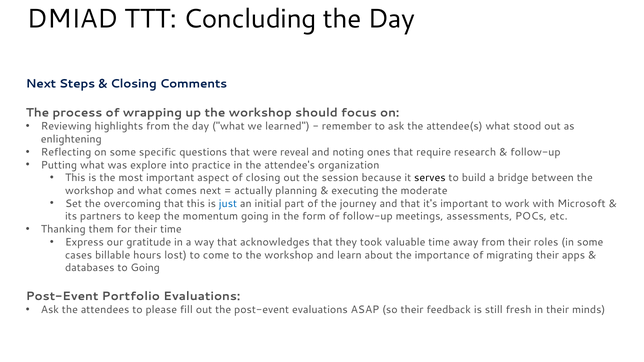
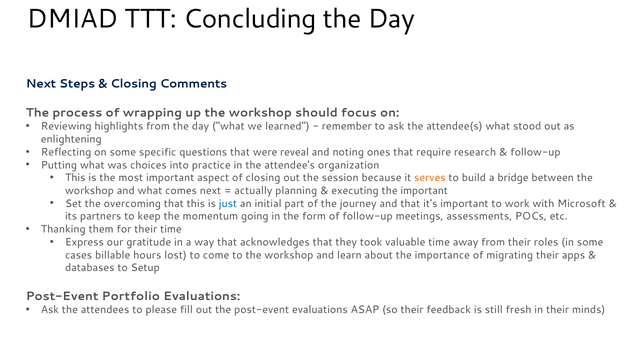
explore: explore -> choices
serves colour: black -> orange
the moderate: moderate -> important
to Going: Going -> Setup
